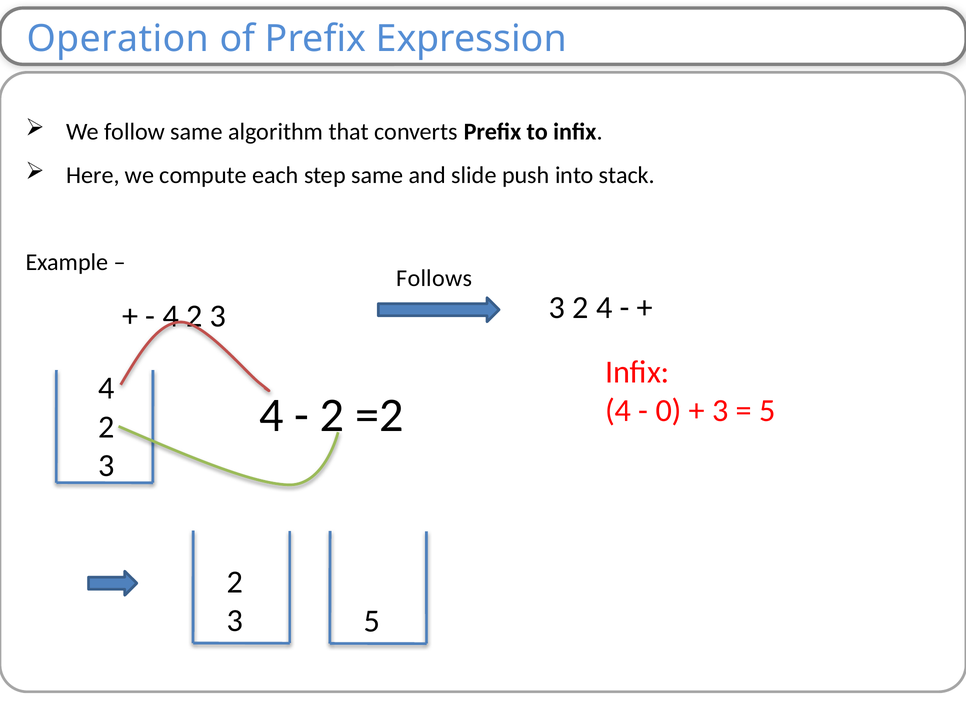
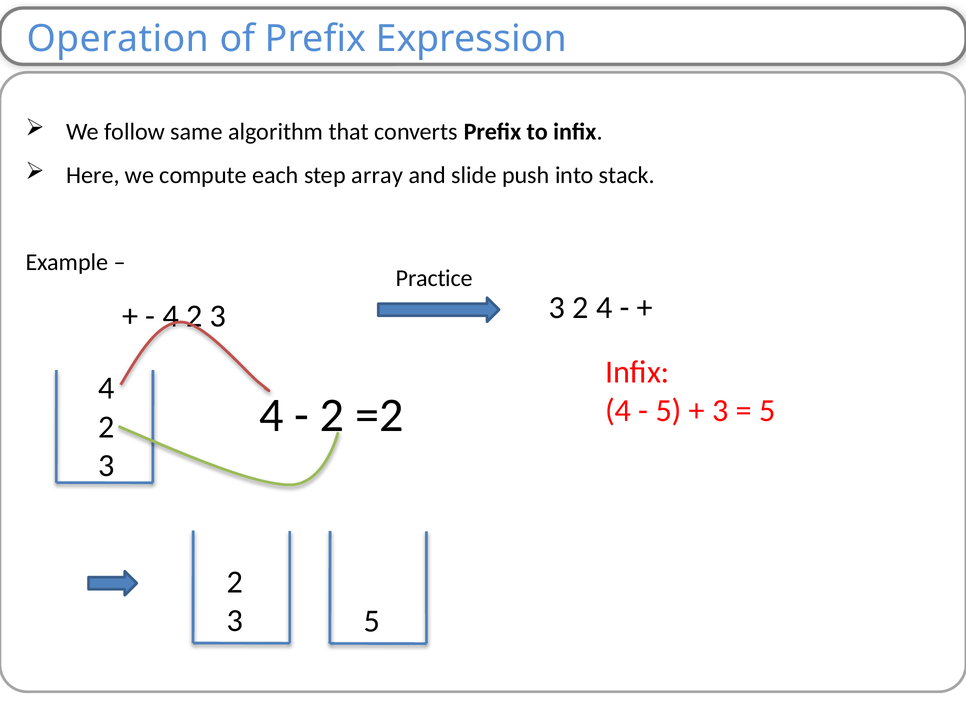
step same: same -> array
Follows: Follows -> Practice
0 at (669, 411): 0 -> 5
